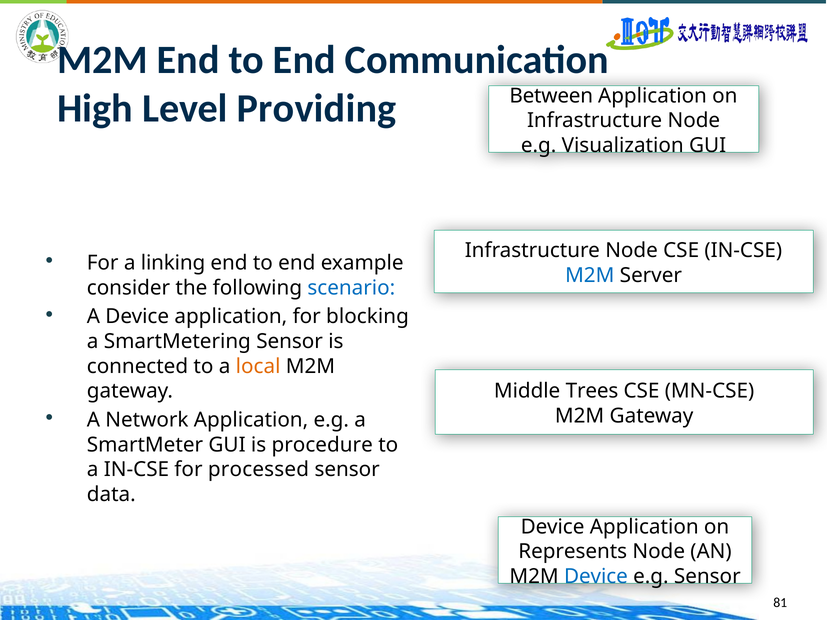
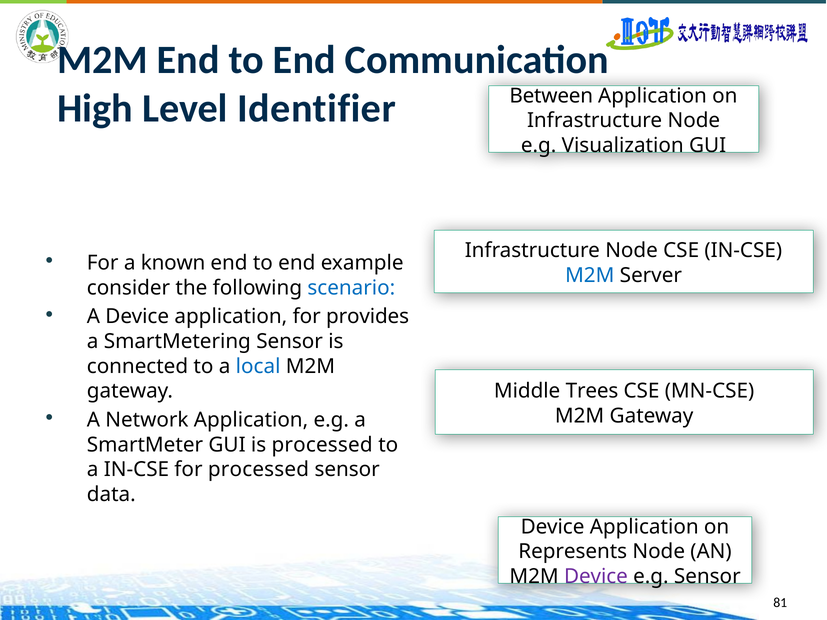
Providing: Providing -> Identifier
linking: linking -> known
blocking: blocking -> provides
local colour: orange -> blue
is procedure: procedure -> processed
Device at (596, 577) colour: blue -> purple
